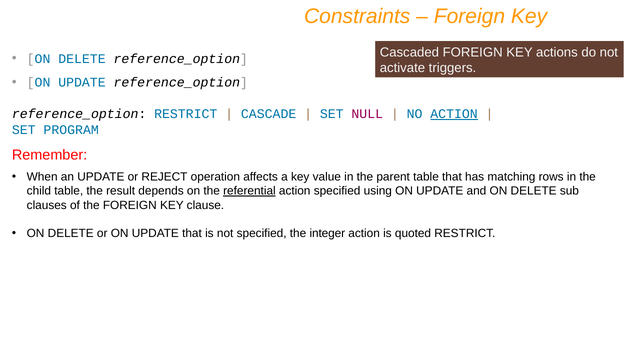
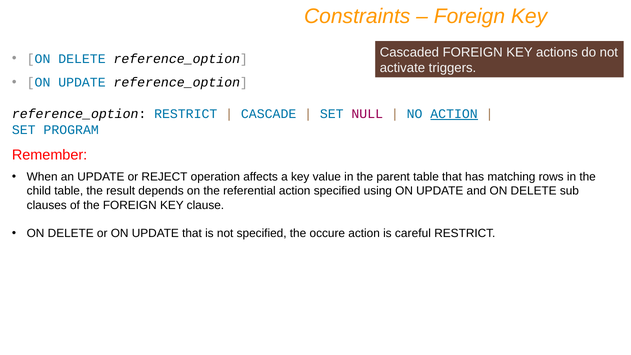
referential underline: present -> none
integer: integer -> occure
quoted: quoted -> careful
